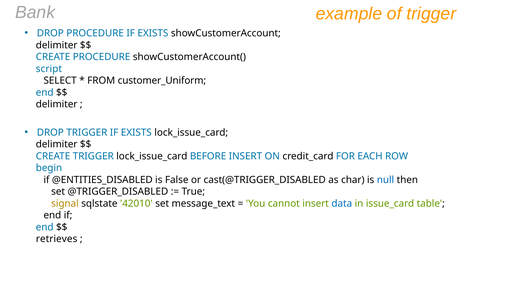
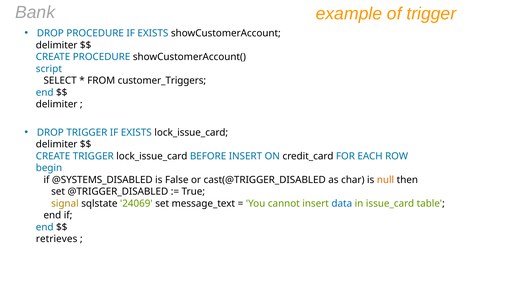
customer_Uniform: customer_Uniform -> customer_Triggers
@ENTITIES_DISABLED: @ENTITIES_DISABLED -> @SYSTEMS_DISABLED
null colour: blue -> orange
42010: 42010 -> 24069
